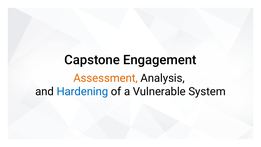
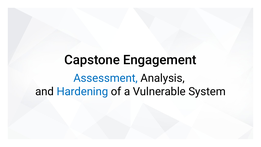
Assessment colour: orange -> blue
